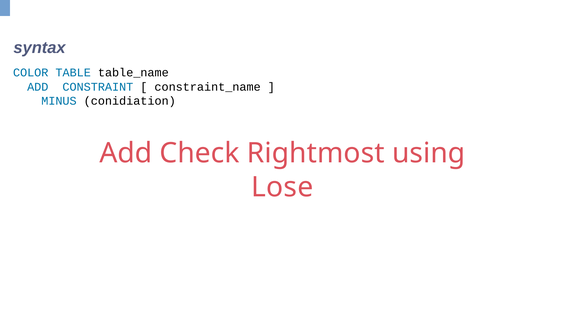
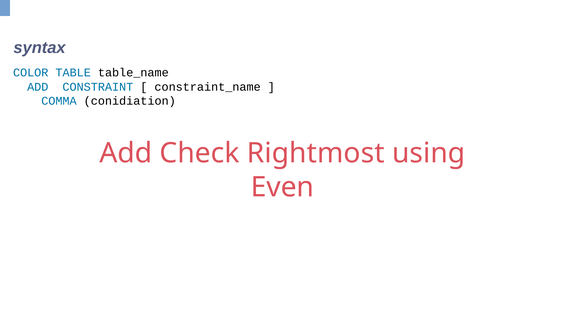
MINUS: MINUS -> COMMA
Lose: Lose -> Even
